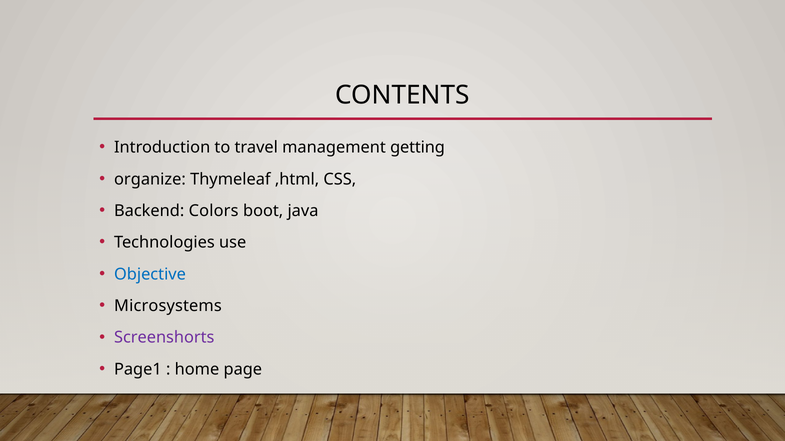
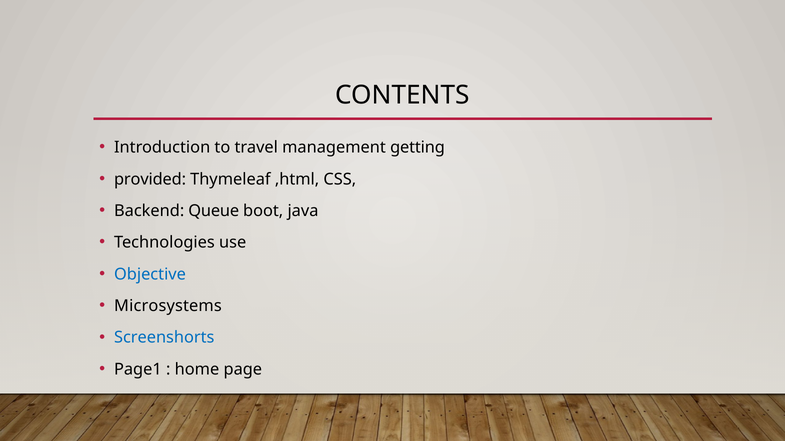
organize: organize -> provided
Colors: Colors -> Queue
Screenshorts colour: purple -> blue
